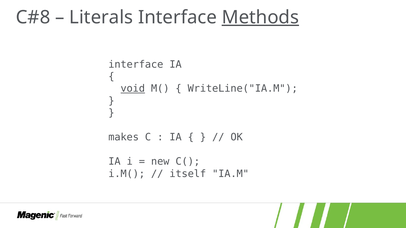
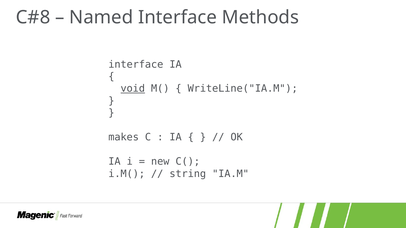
Literals: Literals -> Named
Methods underline: present -> none
itself: itself -> string
